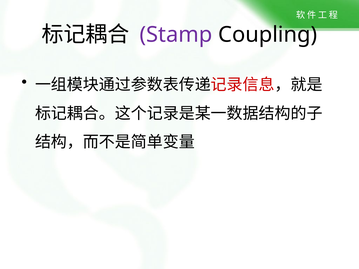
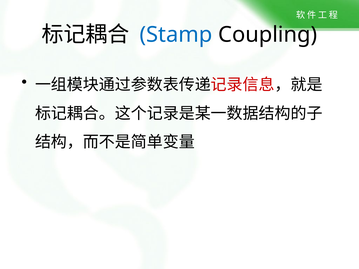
Stamp colour: purple -> blue
